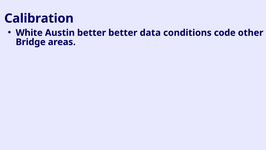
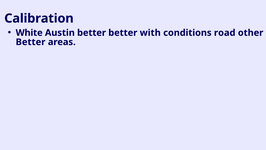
data: data -> with
code: code -> road
Bridge at (31, 42): Bridge -> Better
